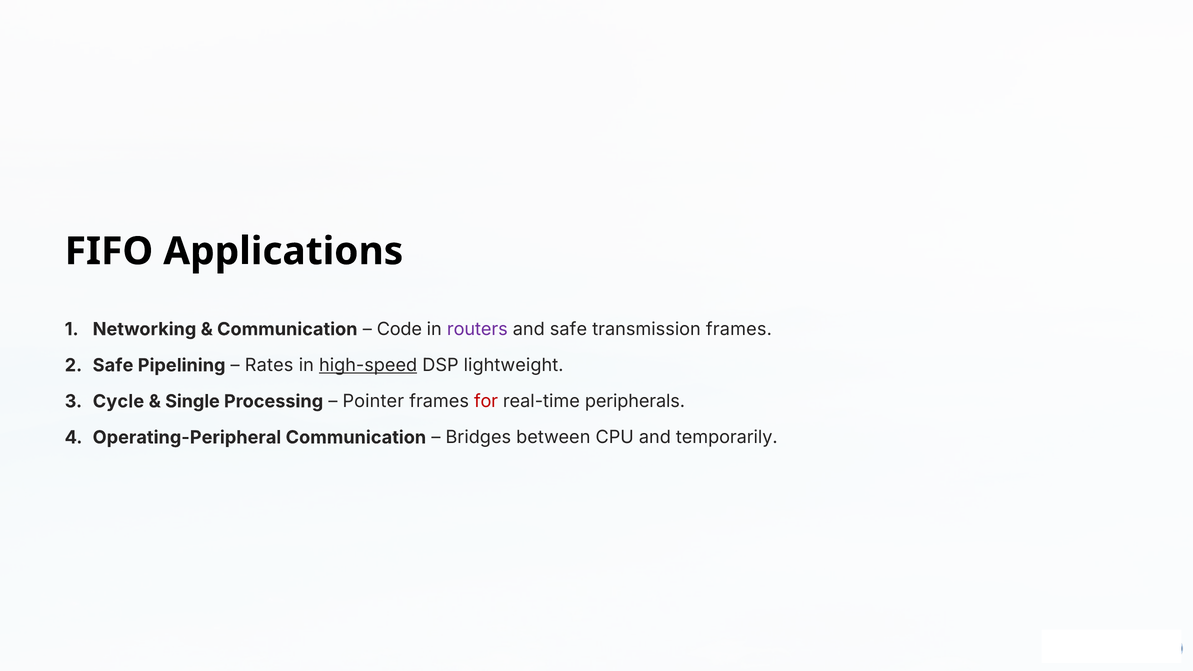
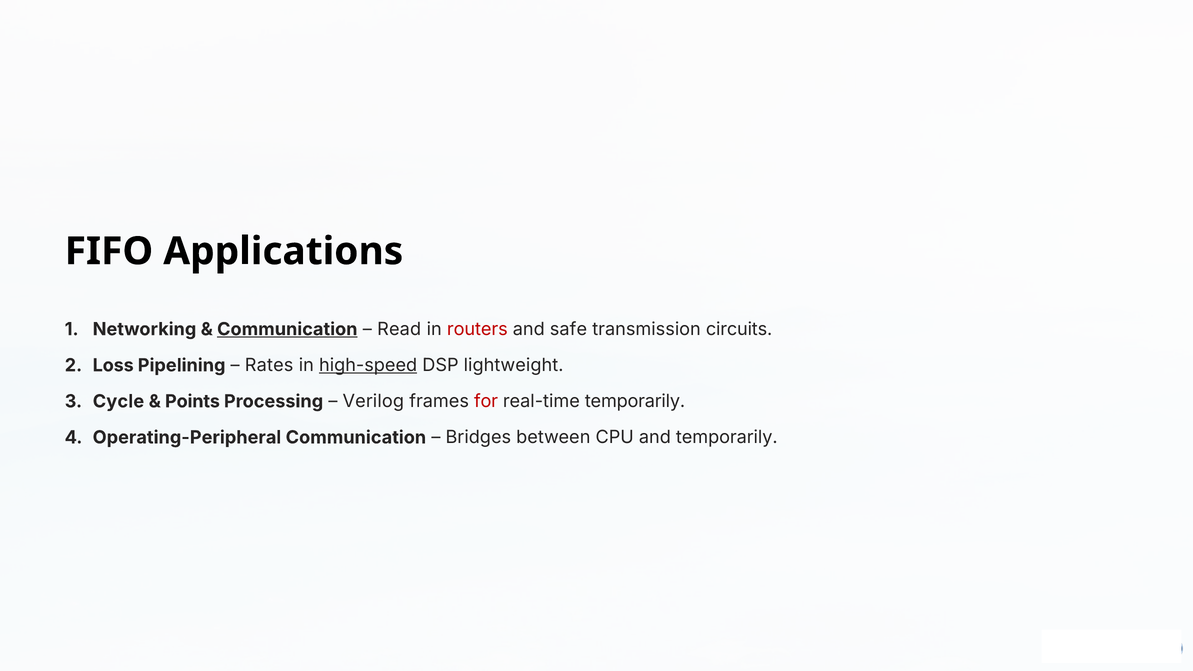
Communication at (287, 329) underline: none -> present
Code: Code -> Read
routers colour: purple -> red
transmission frames: frames -> circuits
Safe at (113, 365): Safe -> Loss
Single: Single -> Points
Pointer: Pointer -> Verilog
real-time peripherals: peripherals -> temporarily
